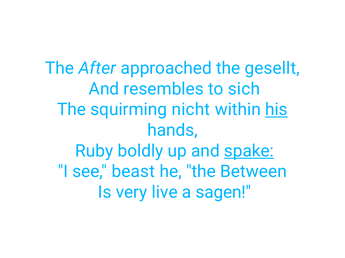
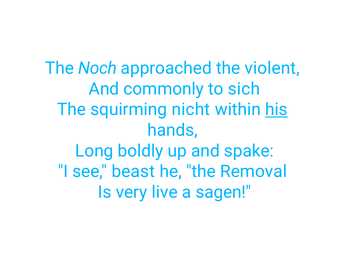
After: After -> Noch
gesellt: gesellt -> violent
resembles: resembles -> commonly
Ruby: Ruby -> Long
spake underline: present -> none
Between: Between -> Removal
